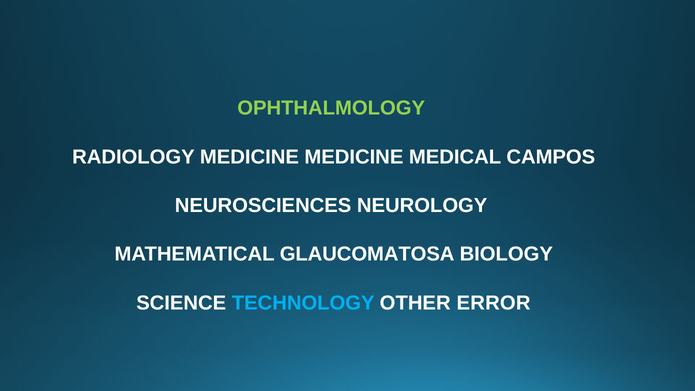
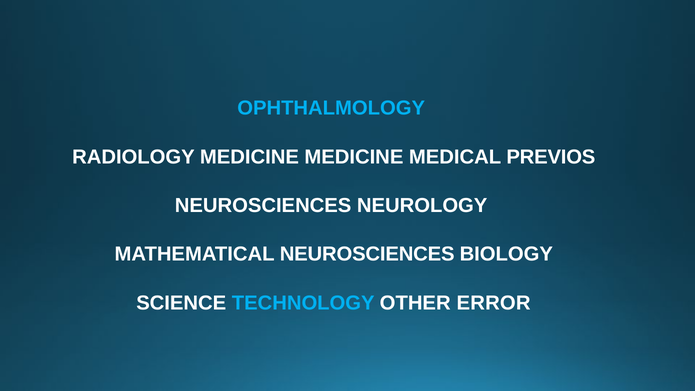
OPHTHALMOLOGY colour: light green -> light blue
CAMPOS: CAMPOS -> PREVIOS
MATHEMATICAL GLAUCOMATOSA: GLAUCOMATOSA -> NEUROSCIENCES
